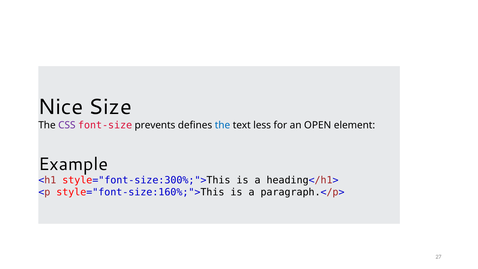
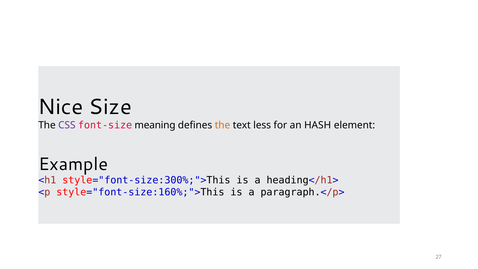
prevents: prevents -> meaning
the at (223, 125) colour: blue -> orange
OPEN: OPEN -> HASH
